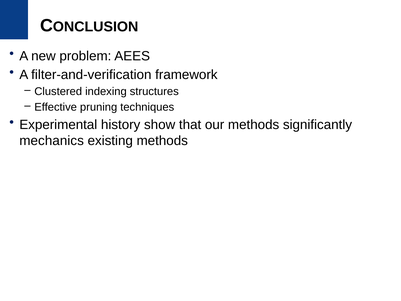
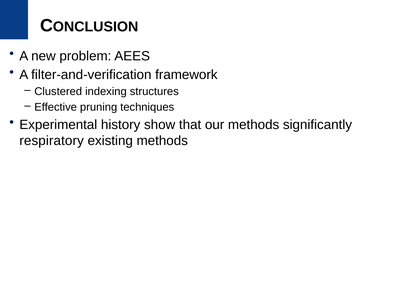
mechanics: mechanics -> respiratory
